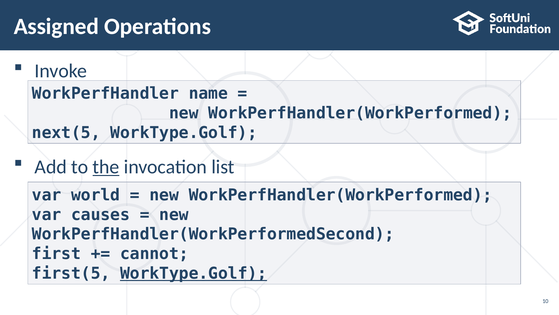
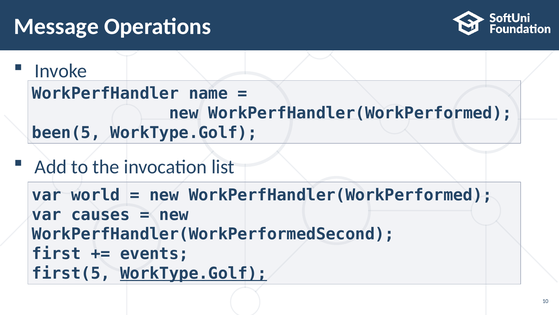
Assigned: Assigned -> Message
next(5: next(5 -> been(5
the underline: present -> none
cannot: cannot -> events
